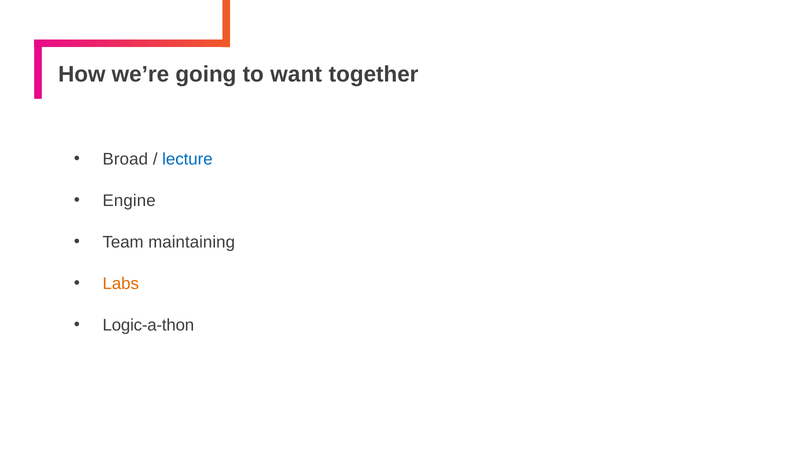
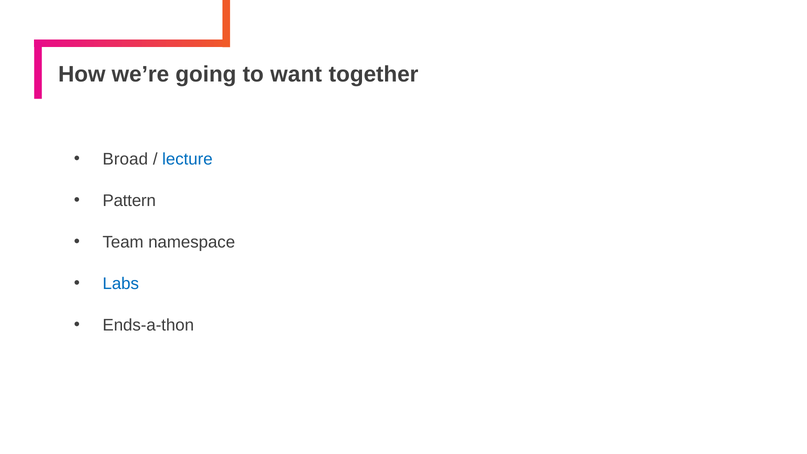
Engine: Engine -> Pattern
maintaining: maintaining -> namespace
Labs colour: orange -> blue
Logic-a-thon: Logic-a-thon -> Ends-a-thon
